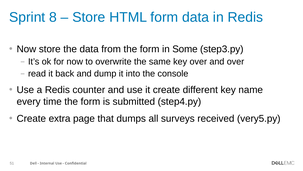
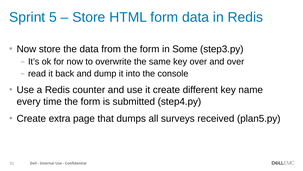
8: 8 -> 5
very5.py: very5.py -> plan5.py
